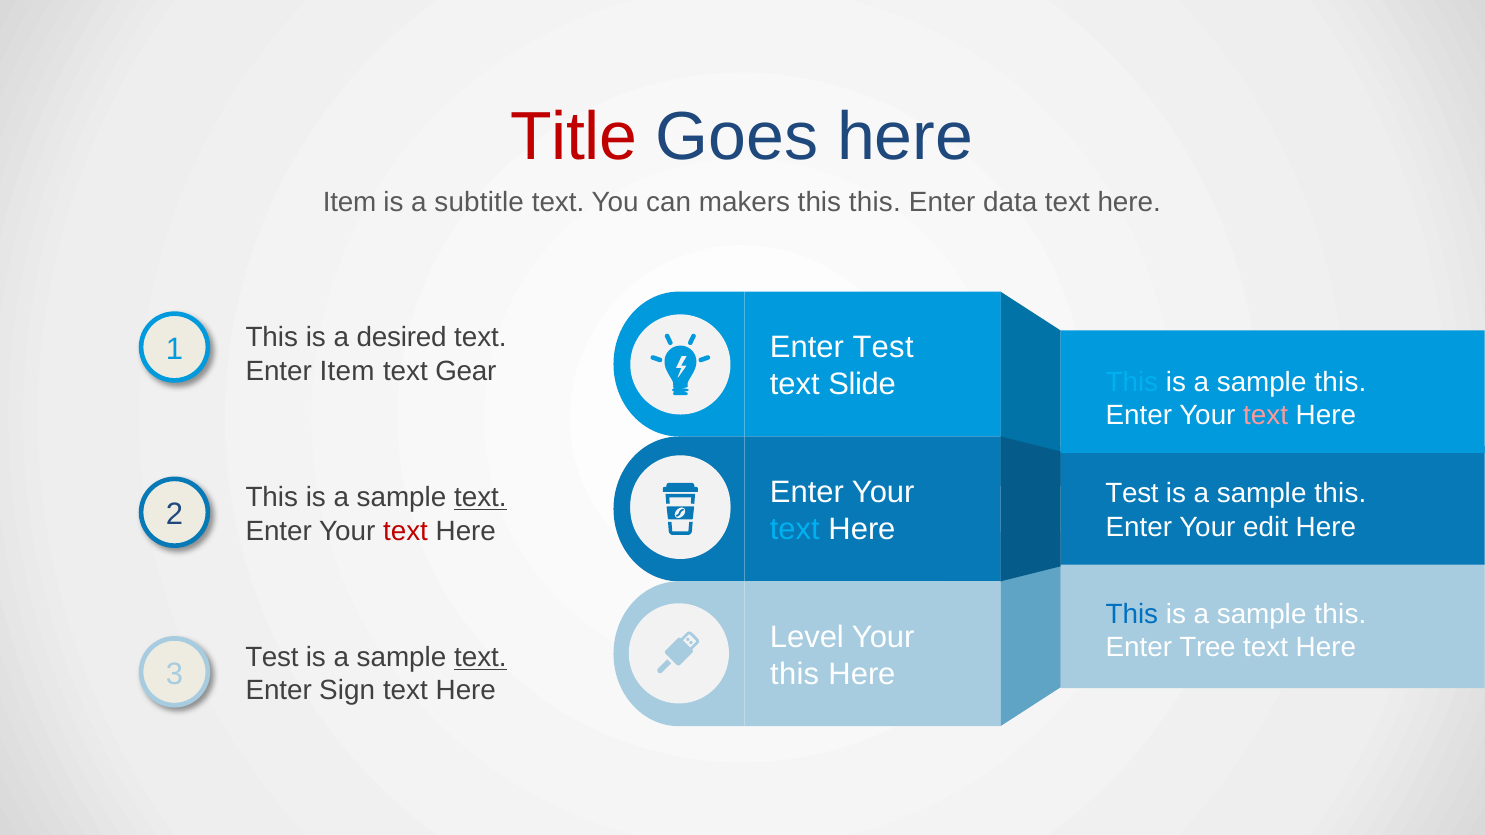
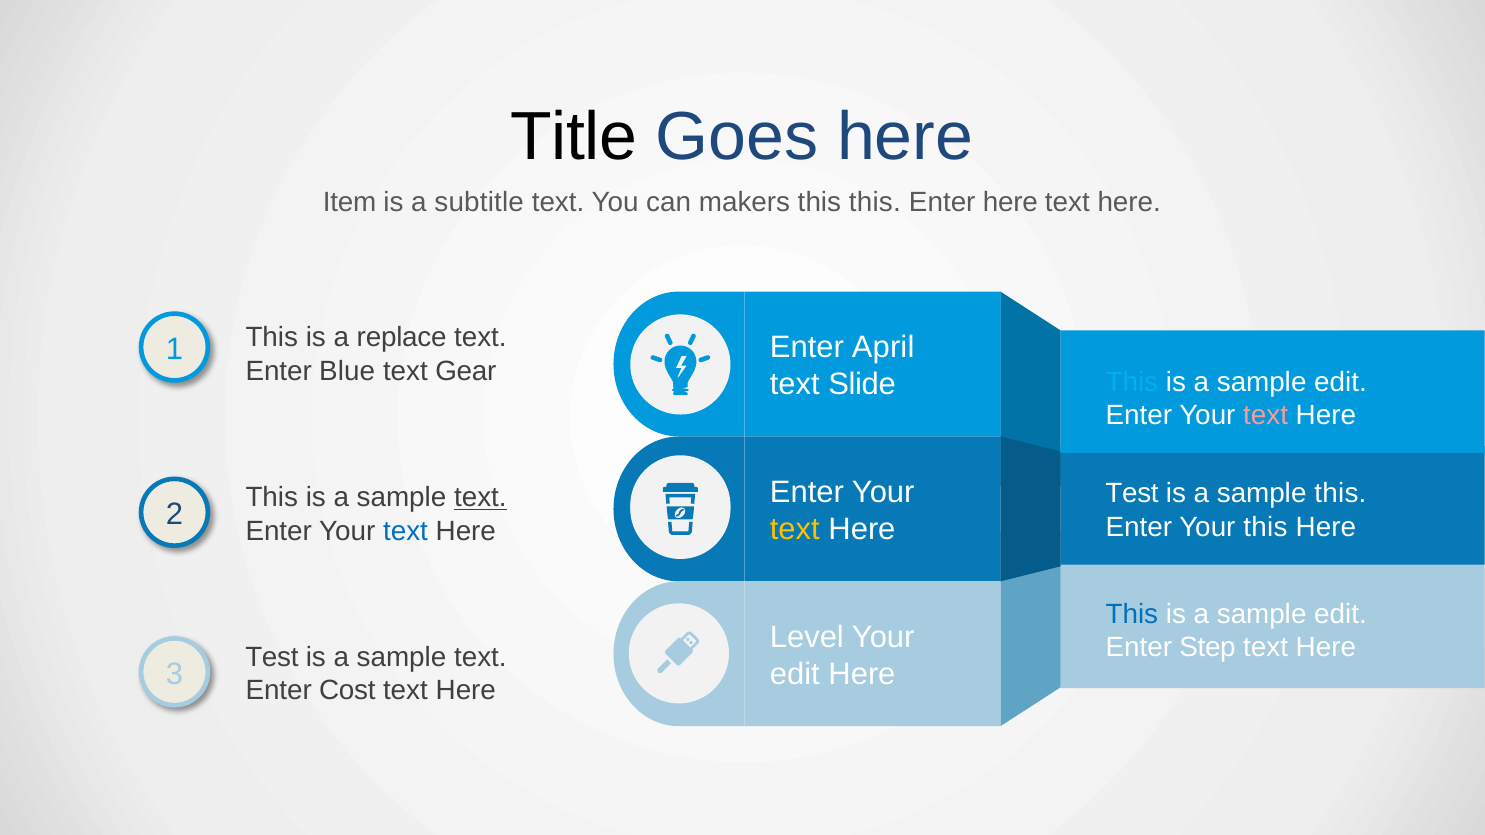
Title colour: red -> black
Enter data: data -> here
desired: desired -> replace
Enter Test: Test -> April
Enter Item: Item -> Blue
this at (1340, 382): this -> edit
Your edit: edit -> this
text at (795, 529) colour: light blue -> yellow
text at (405, 531) colour: red -> blue
this at (1340, 614): this -> edit
Tree: Tree -> Step
text at (480, 658) underline: present -> none
this at (795, 674): this -> edit
Sign: Sign -> Cost
